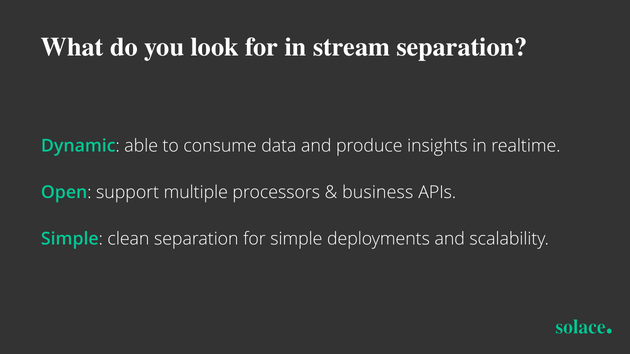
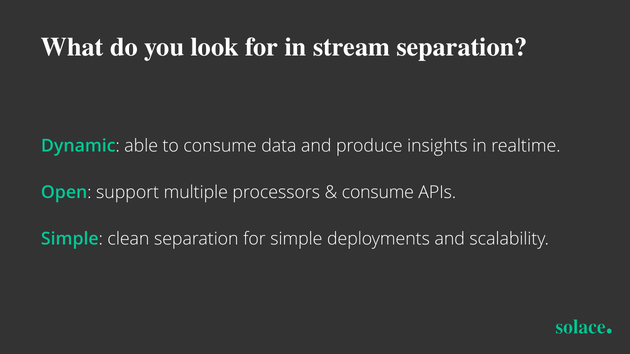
business at (378, 193): business -> consume
